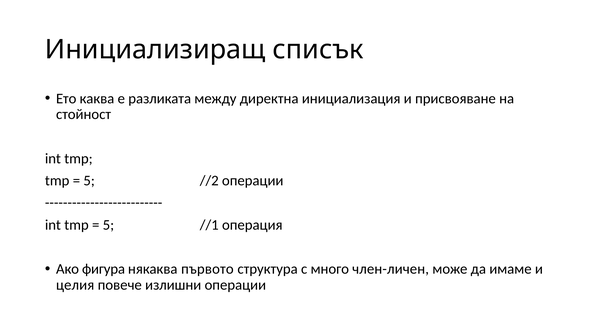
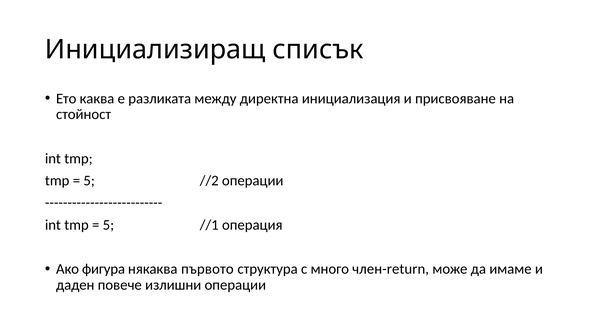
член-личен: член-личен -> член-return
целия: целия -> даден
